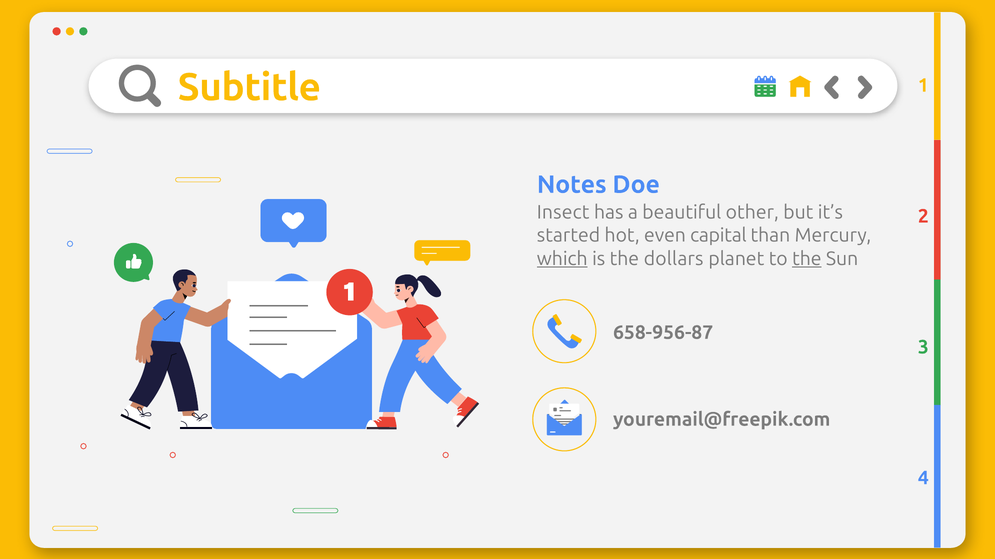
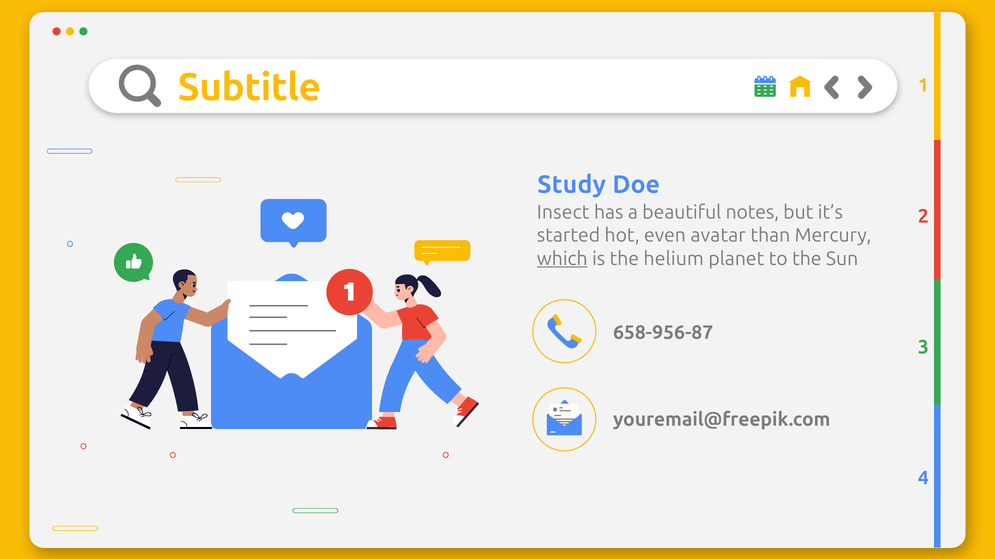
Notes: Notes -> Study
other: other -> notes
capital: capital -> avatar
dollars: dollars -> helium
the at (807, 259) underline: present -> none
